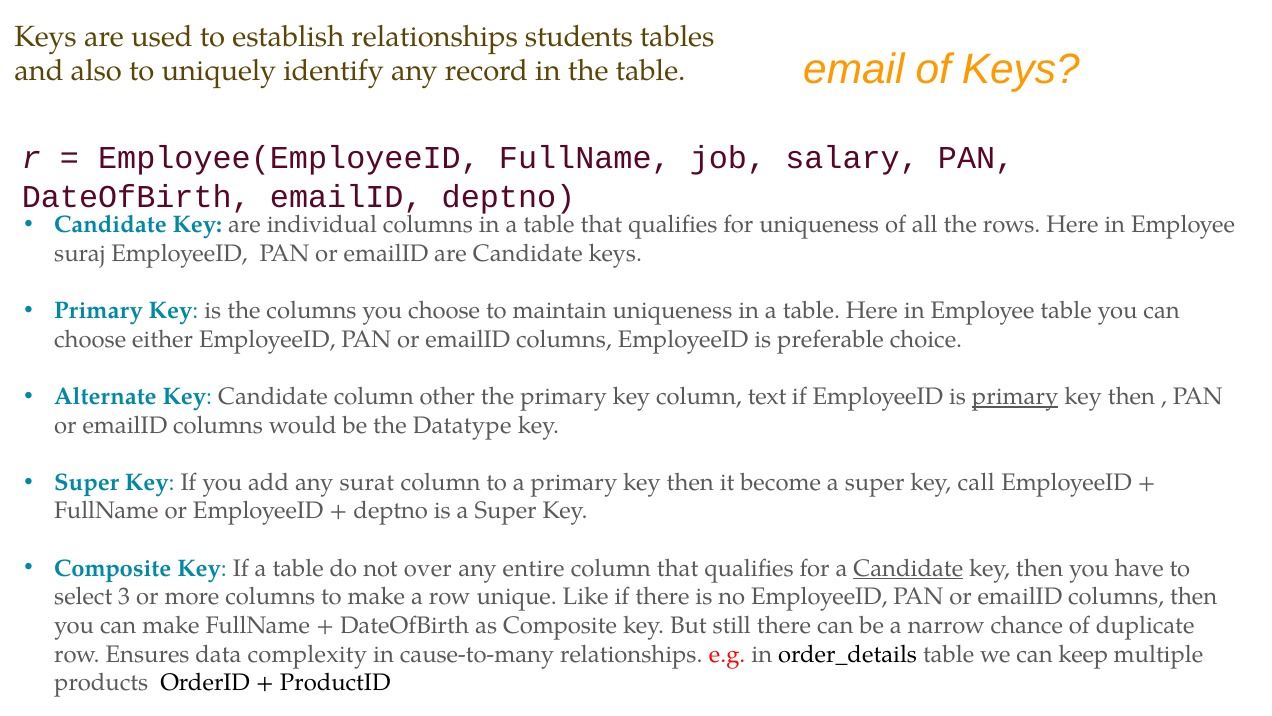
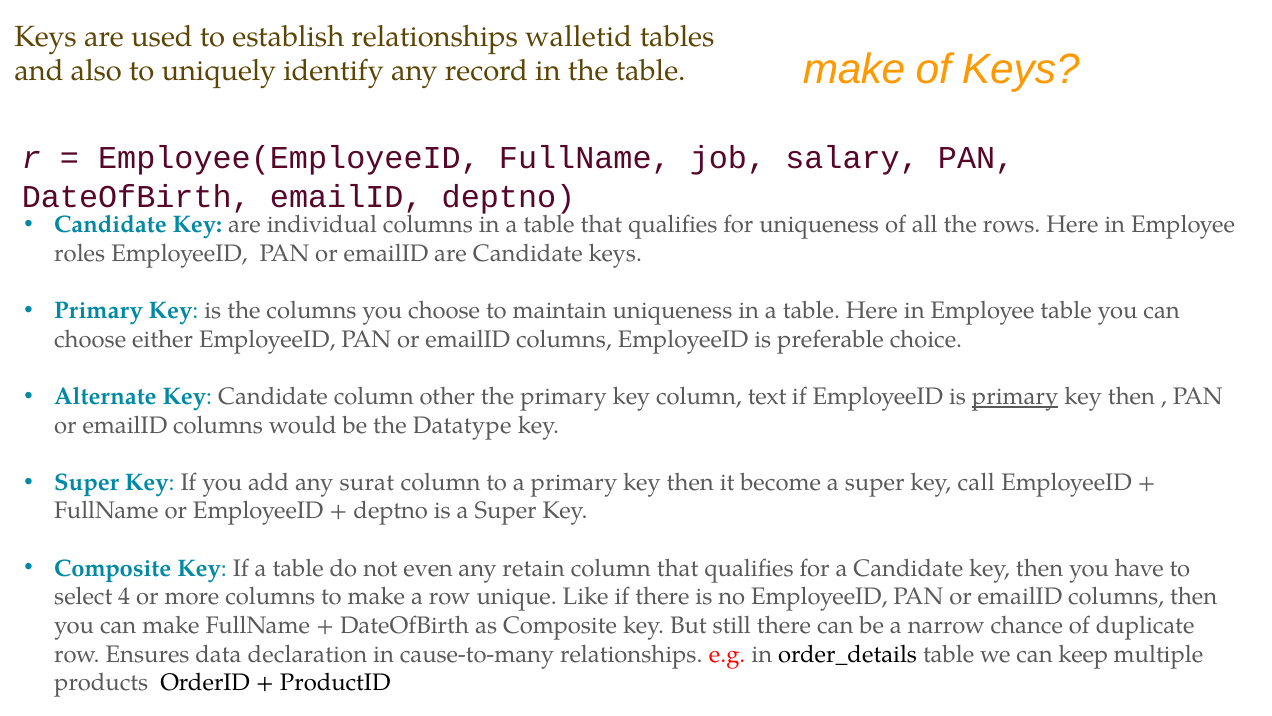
students: students -> walletid
email at (854, 69): email -> make
suraj: suraj -> roles
over: over -> even
entire: entire -> retain
Candidate at (908, 568) underline: present -> none
3: 3 -> 4
complexity: complexity -> declaration
